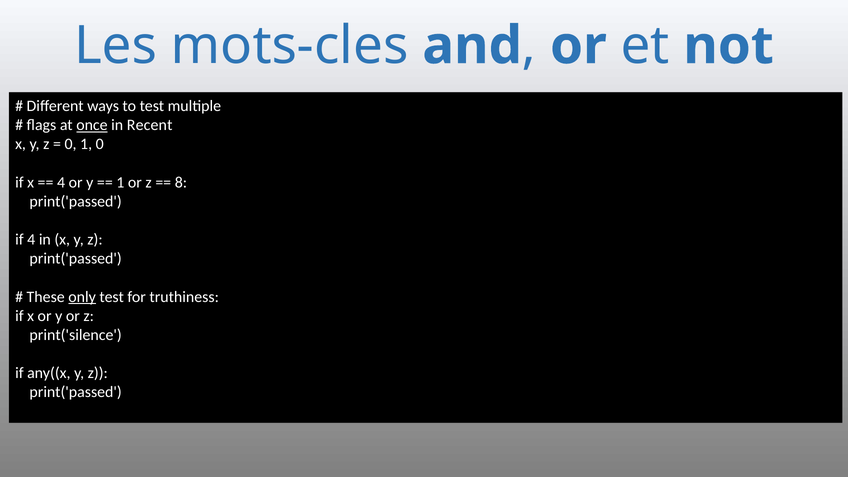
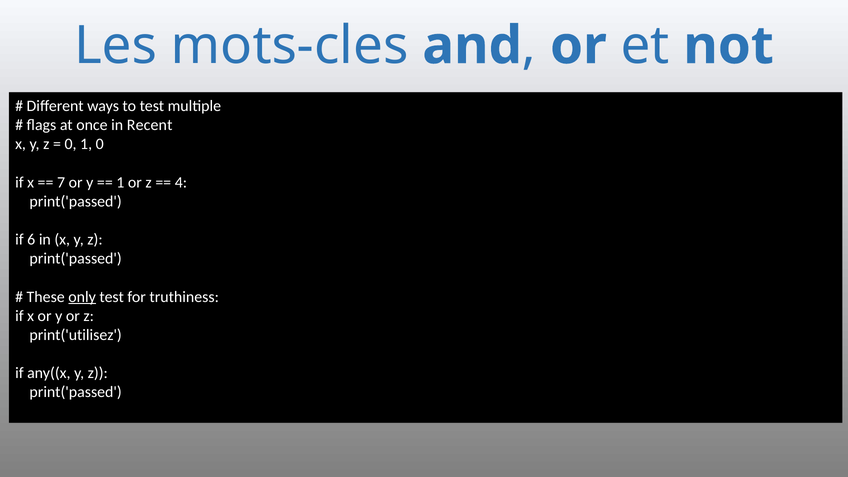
once underline: present -> none
4 at (61, 182): 4 -> 7
8: 8 -> 4
if 4: 4 -> 6
print('silence: print('silence -> print('utilisez
